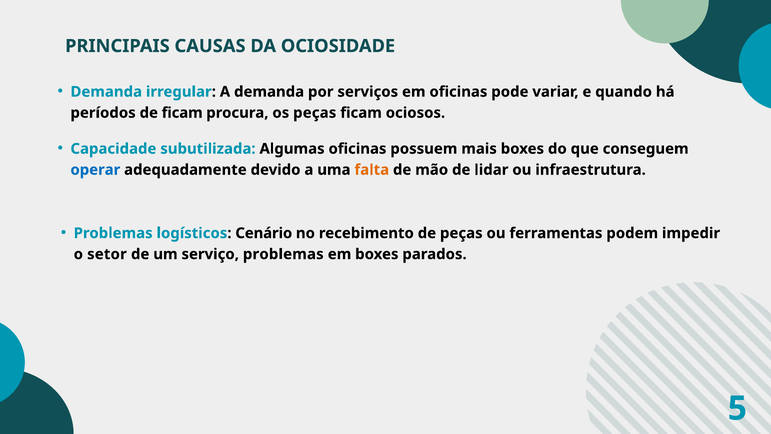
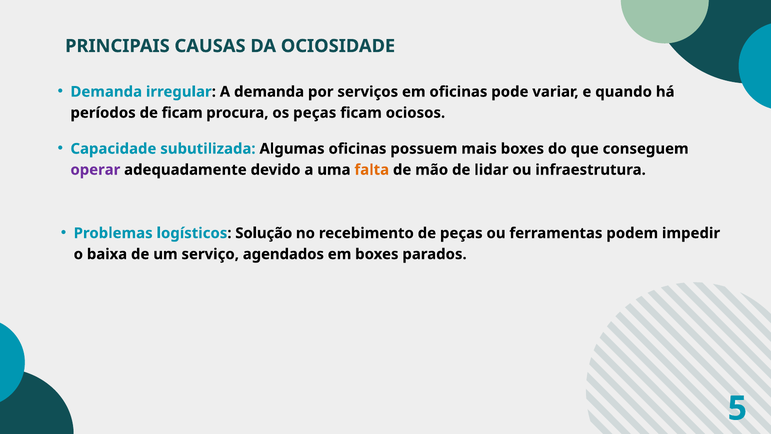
operar colour: blue -> purple
Cenário: Cenário -> Solução
setor: setor -> baixa
serviço problemas: problemas -> agendados
